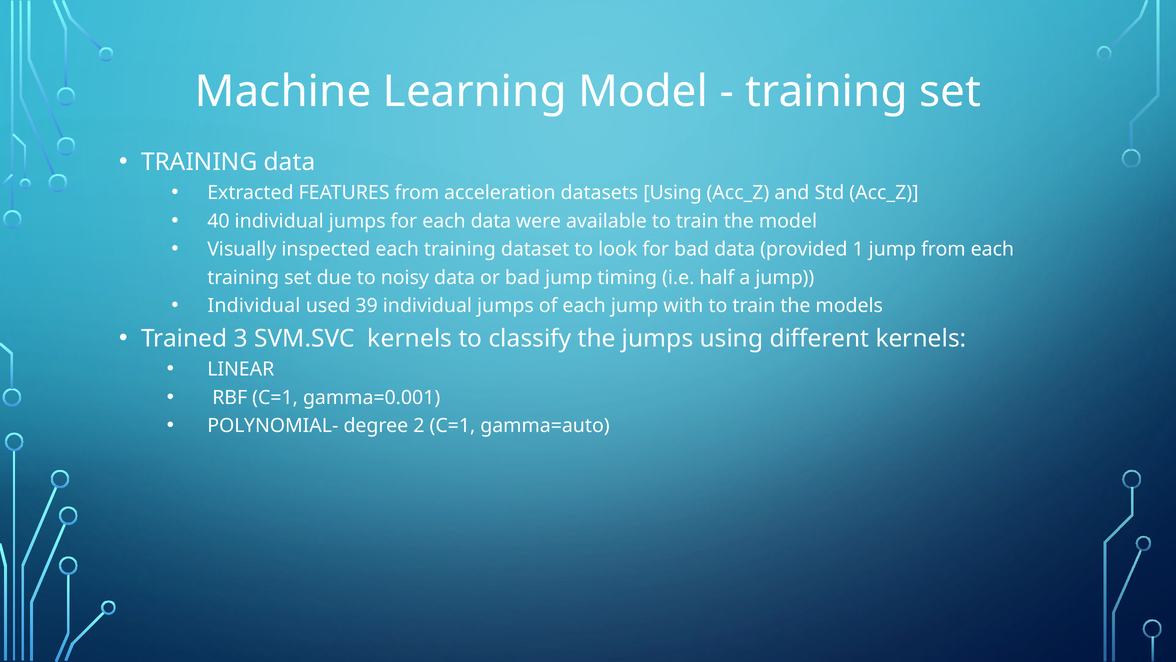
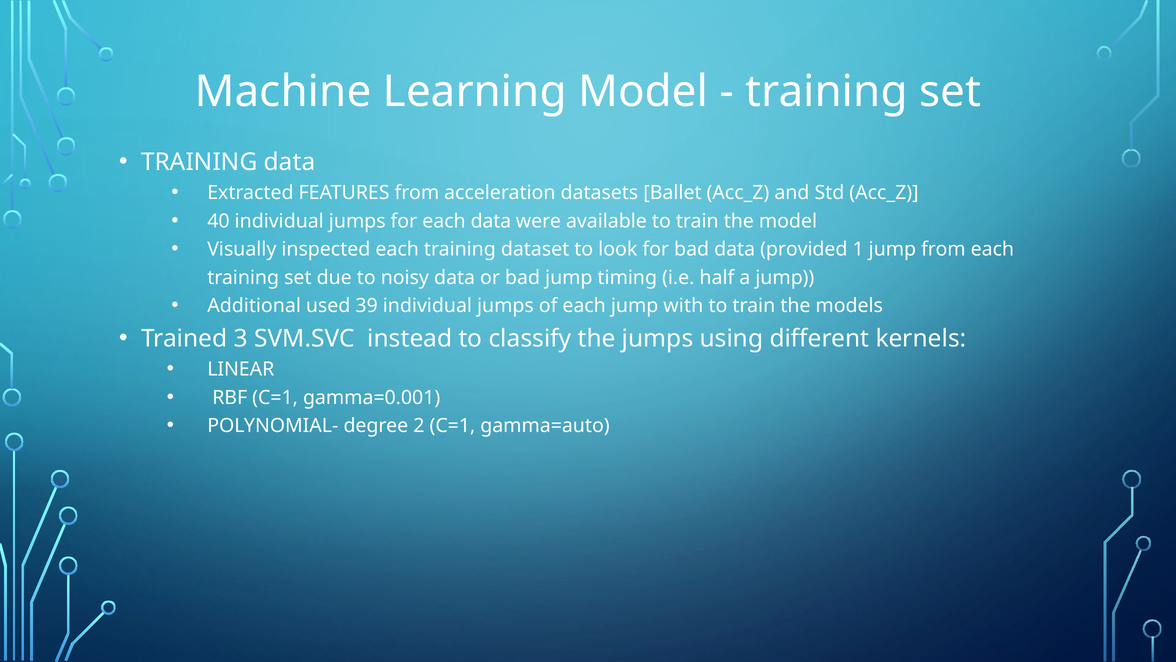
datasets Using: Using -> Ballet
Individual at (254, 306): Individual -> Additional
SVM.SVC kernels: kernels -> instead
